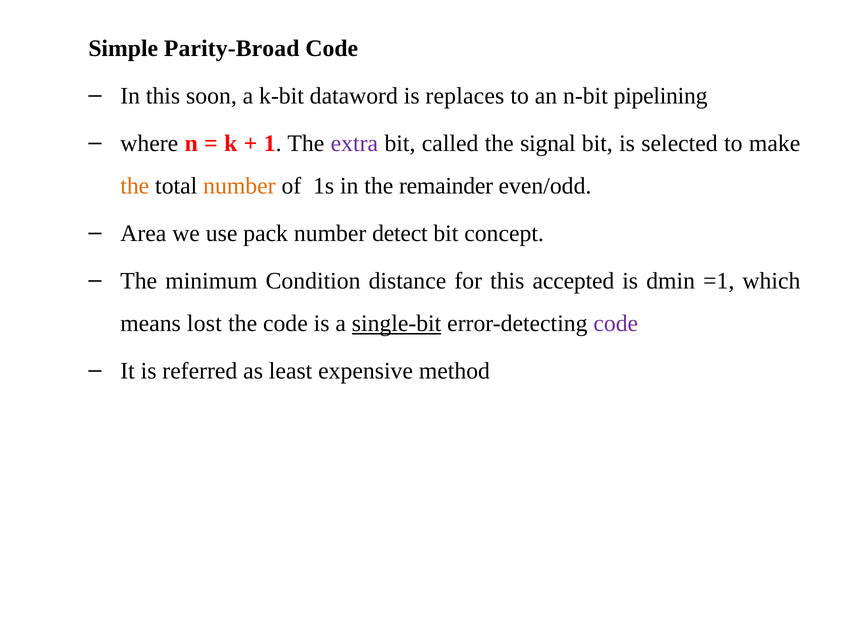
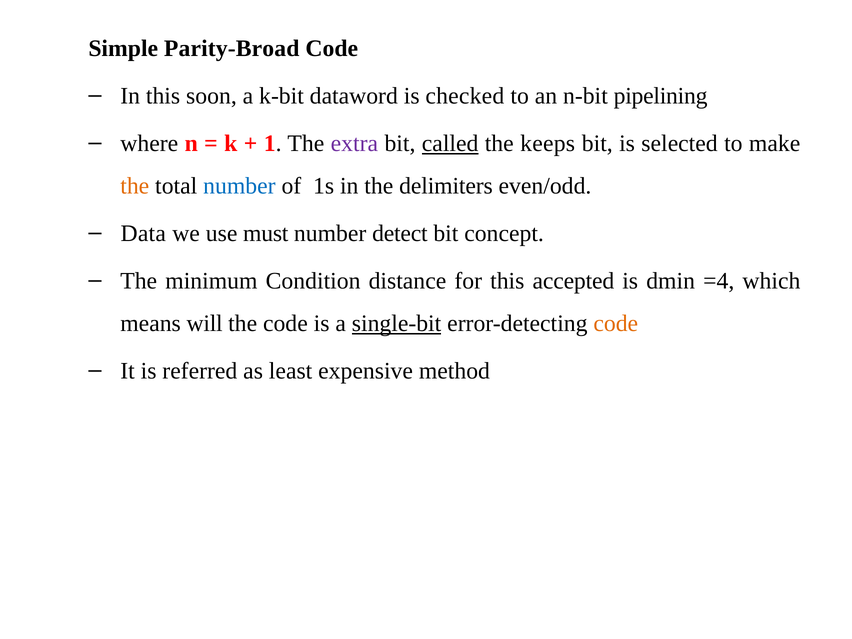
replaces: replaces -> checked
called underline: none -> present
signal: signal -> keeps
number at (239, 186) colour: orange -> blue
remainder: remainder -> delimiters
Area: Area -> Data
pack: pack -> must
=1: =1 -> =4
lost: lost -> will
code at (616, 323) colour: purple -> orange
